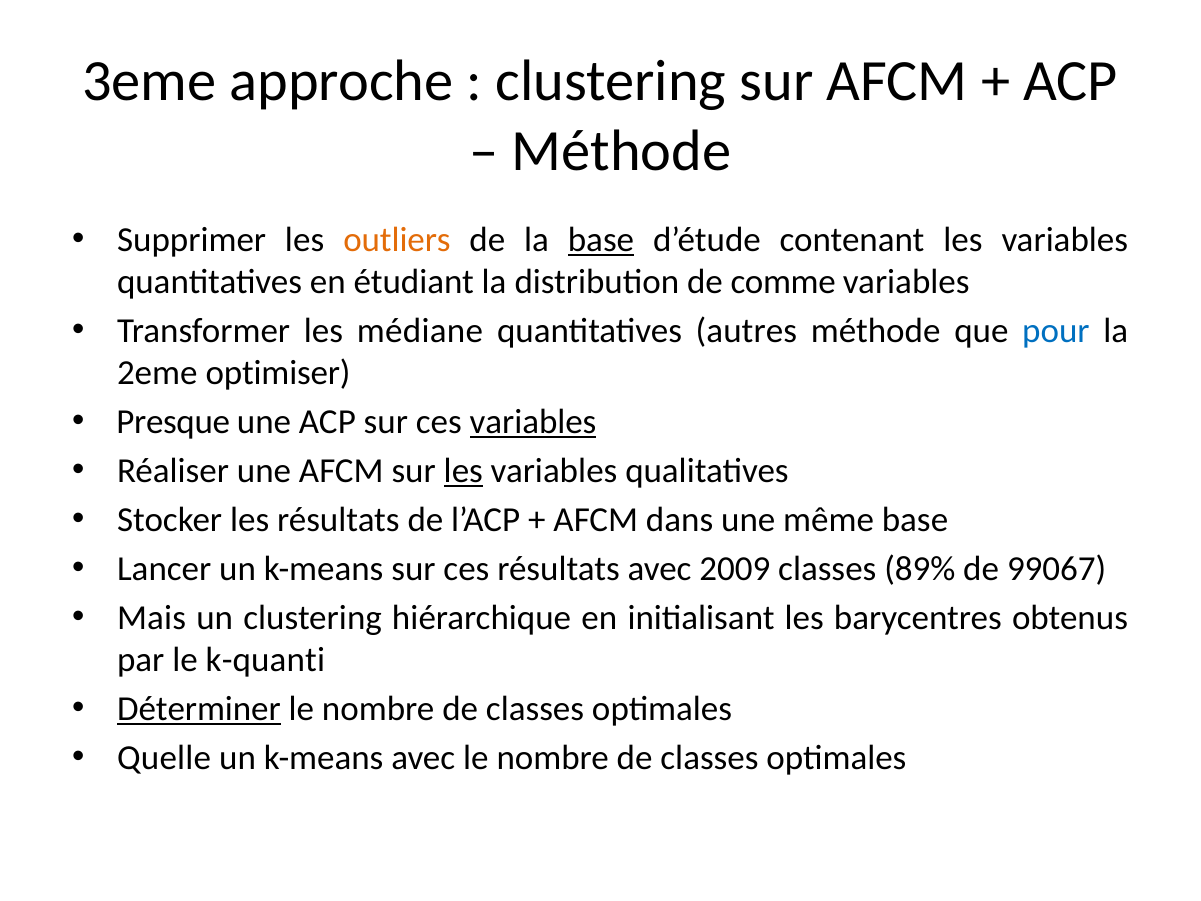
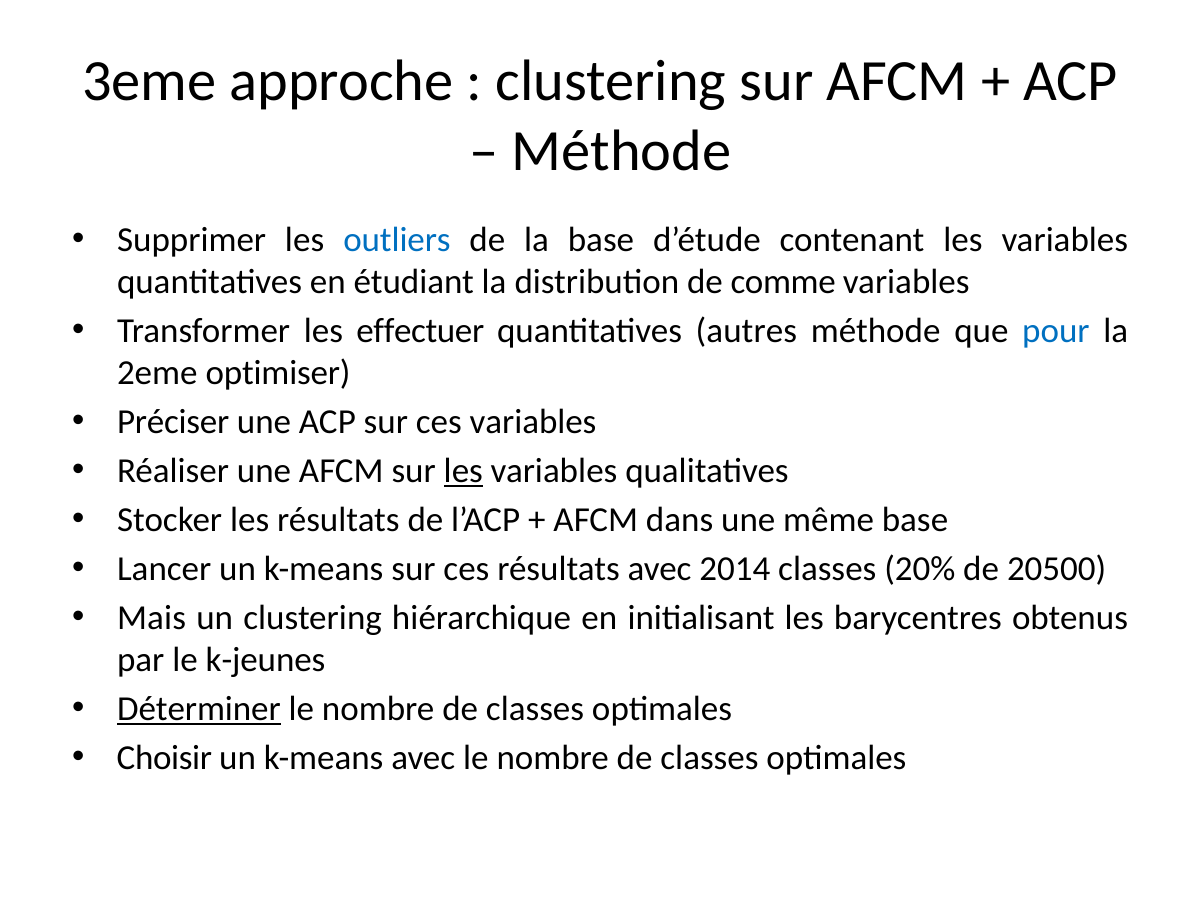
outliers colour: orange -> blue
base at (601, 240) underline: present -> none
médiane: médiane -> effectuer
Presque: Presque -> Préciser
variables at (533, 422) underline: present -> none
2009: 2009 -> 2014
89%: 89% -> 20%
99067: 99067 -> 20500
k-quanti: k-quanti -> k-jeunes
Quelle: Quelle -> Choisir
